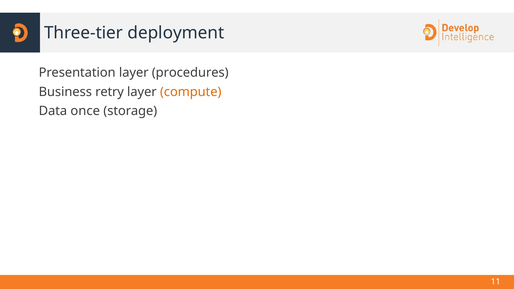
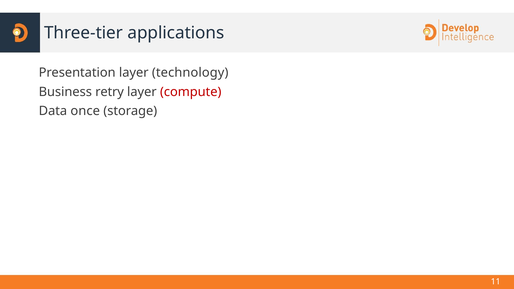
deployment: deployment -> applications
procedures: procedures -> technology
compute colour: orange -> red
